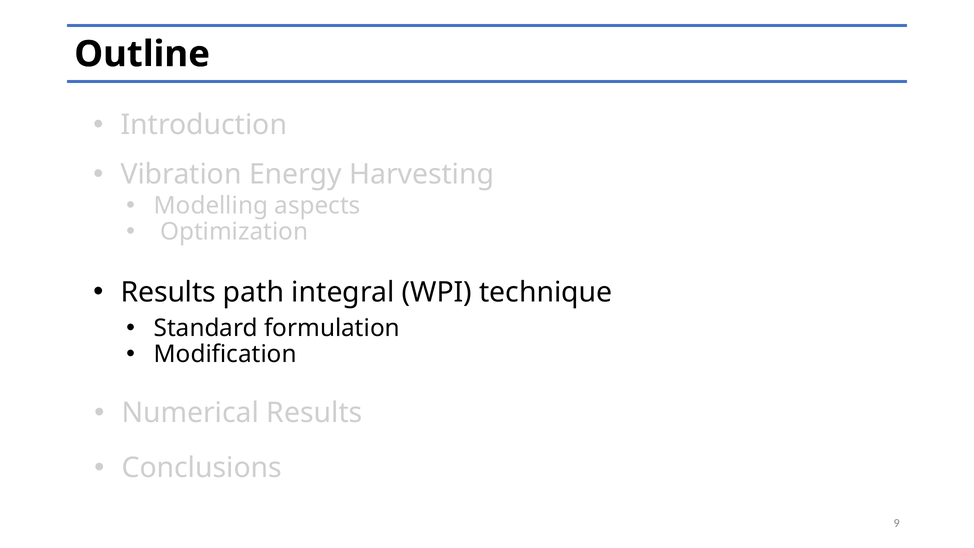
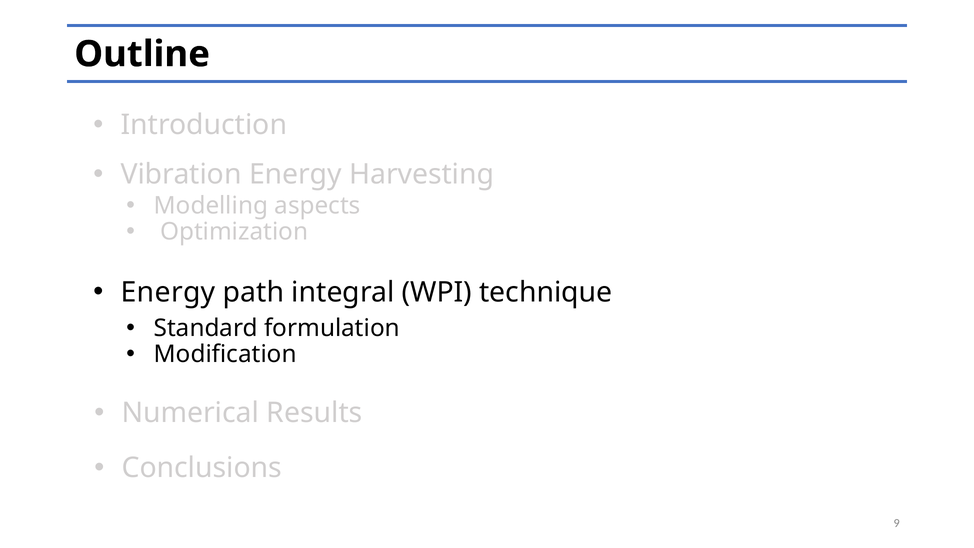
Results at (168, 292): Results -> Energy
